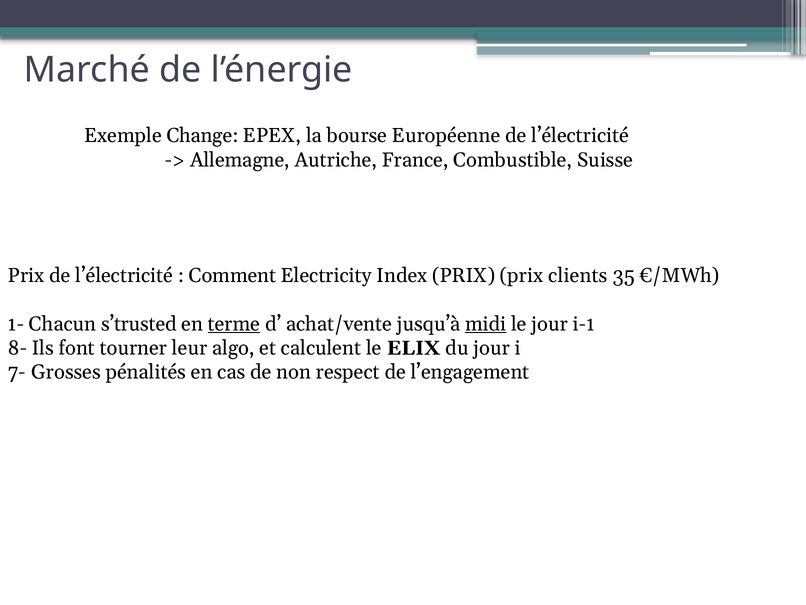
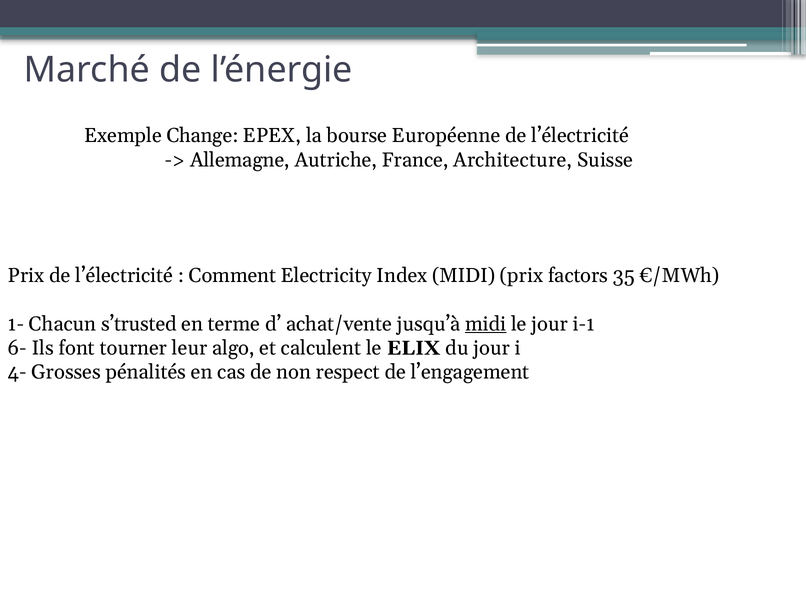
Combustible: Combustible -> Architecture
Index PRIX: PRIX -> MIDI
clients: clients -> factors
terme underline: present -> none
8-: 8- -> 6-
7-: 7- -> 4-
